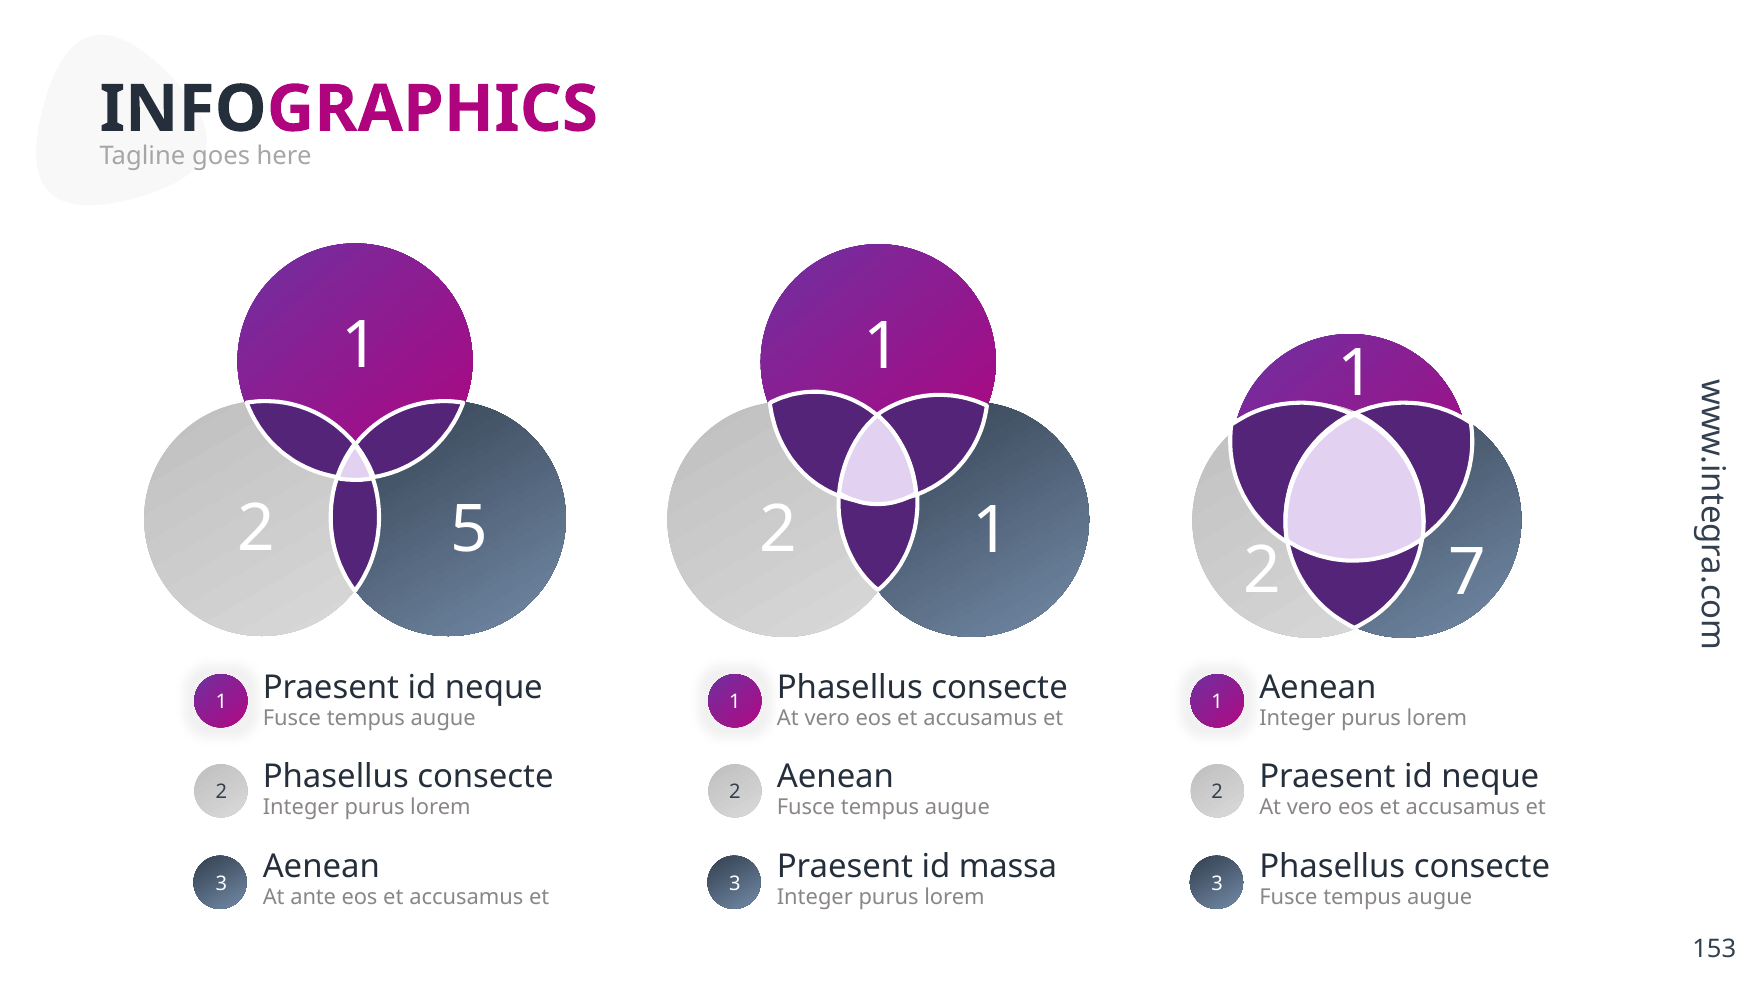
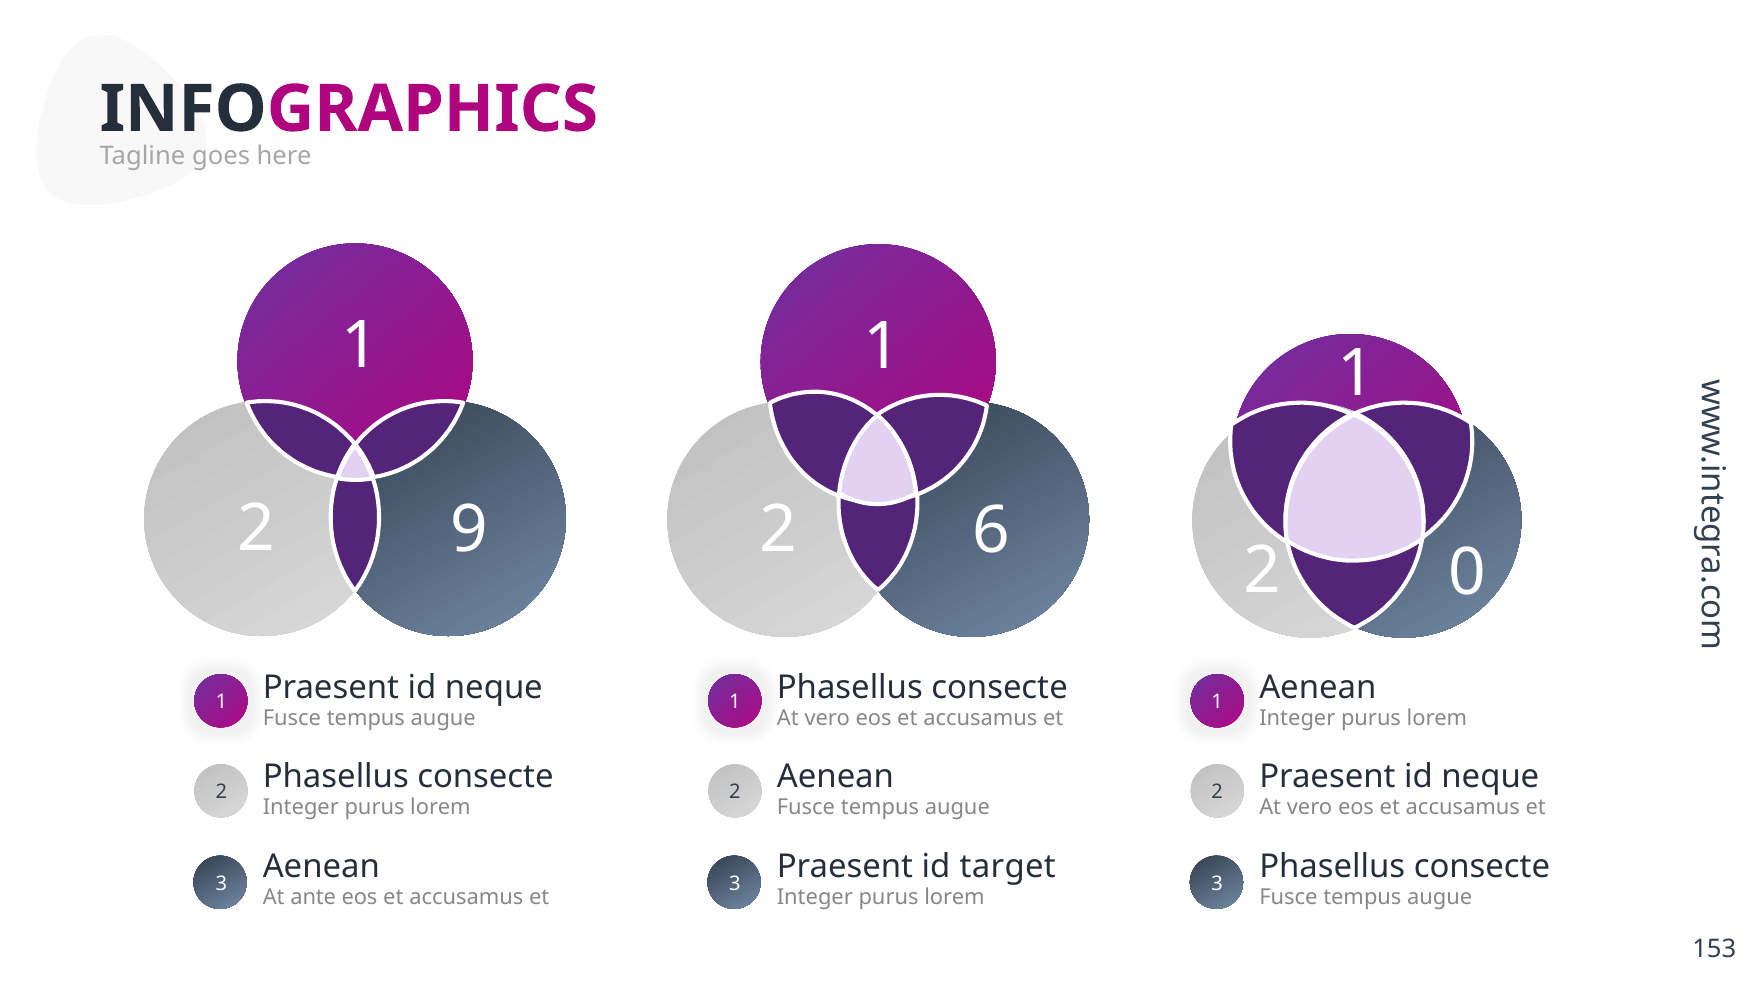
5: 5 -> 9
2 1: 1 -> 6
7: 7 -> 0
massa: massa -> target
